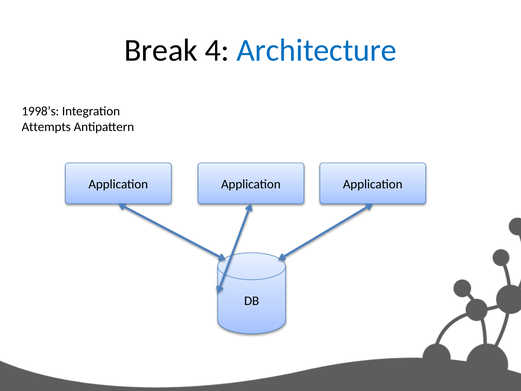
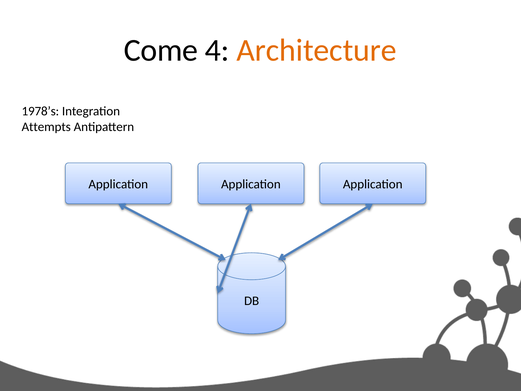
Break: Break -> Come
Architecture colour: blue -> orange
1998’s: 1998’s -> 1978’s
